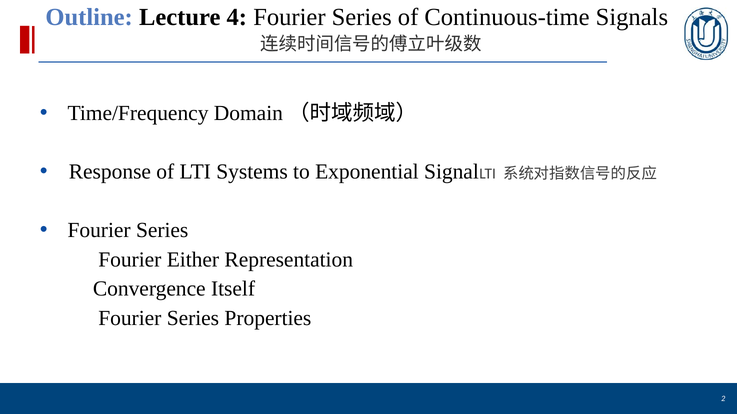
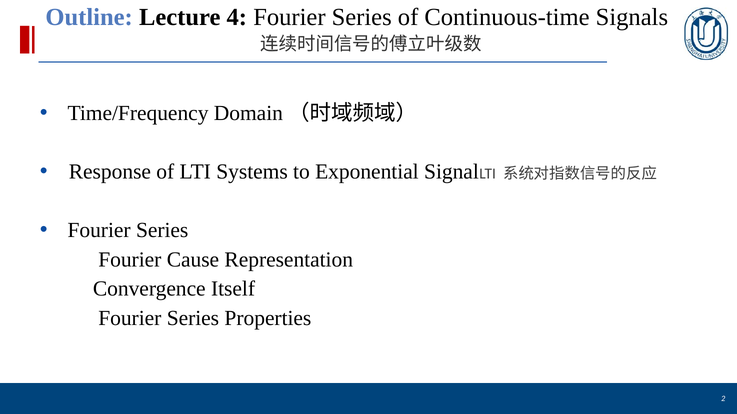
Either: Either -> Cause
